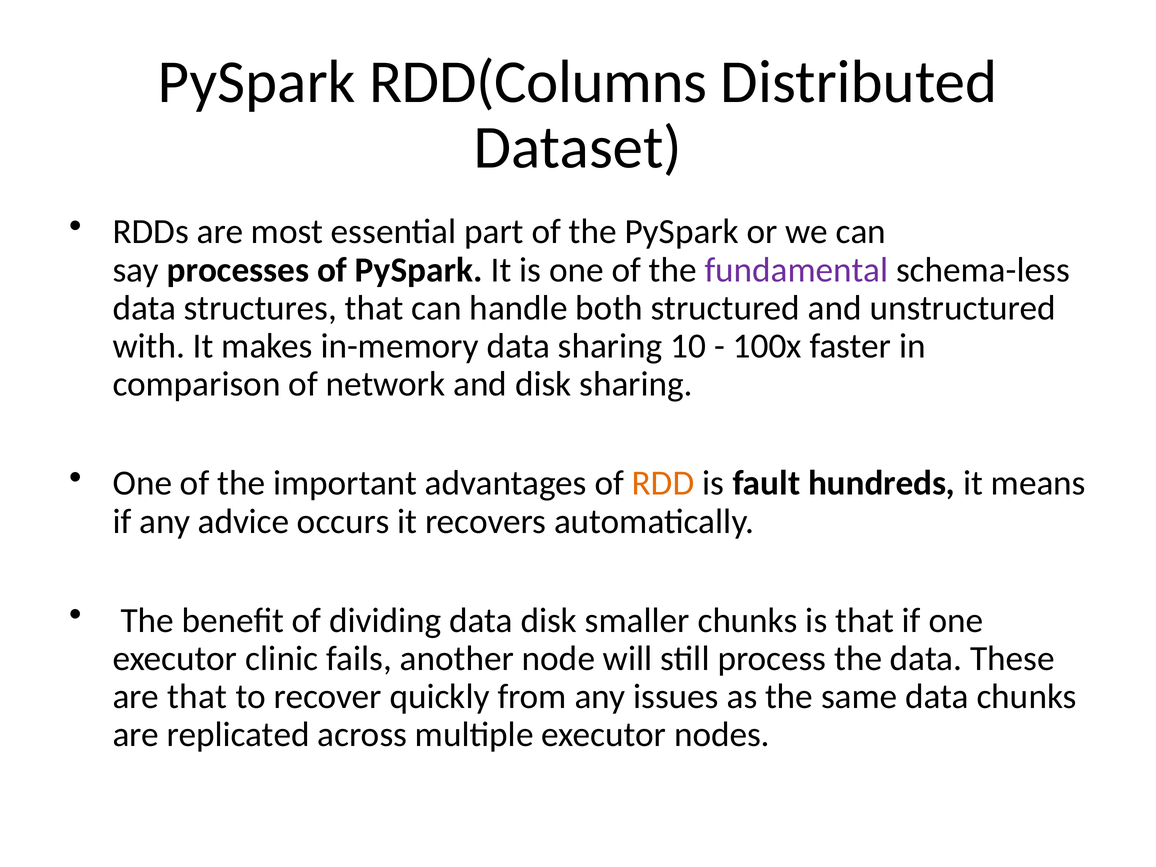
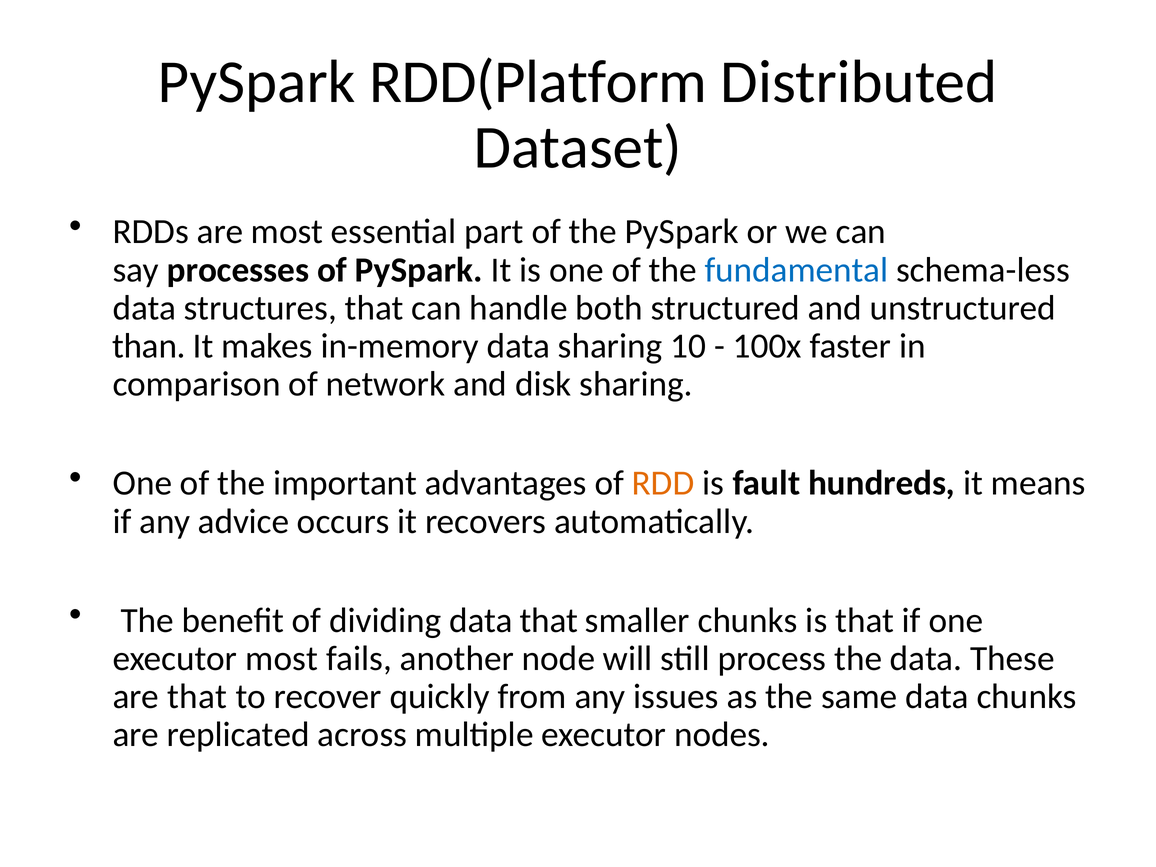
RDD(Columns: RDD(Columns -> RDD(Platform
fundamental colour: purple -> blue
with: with -> than
data disk: disk -> that
executor clinic: clinic -> most
